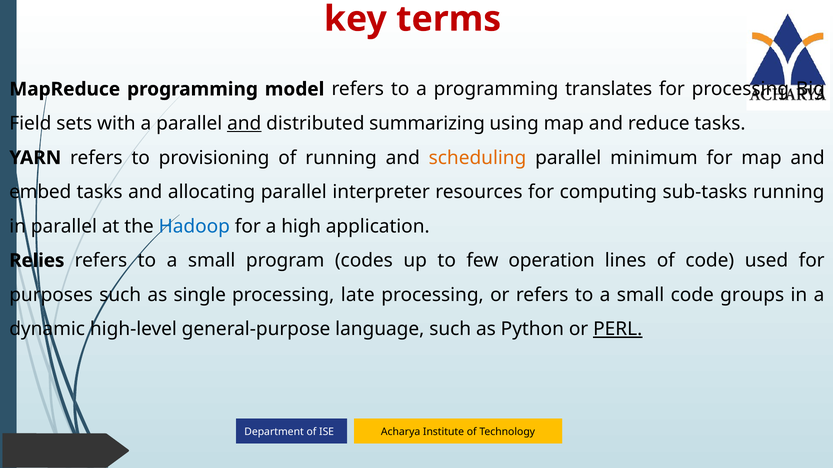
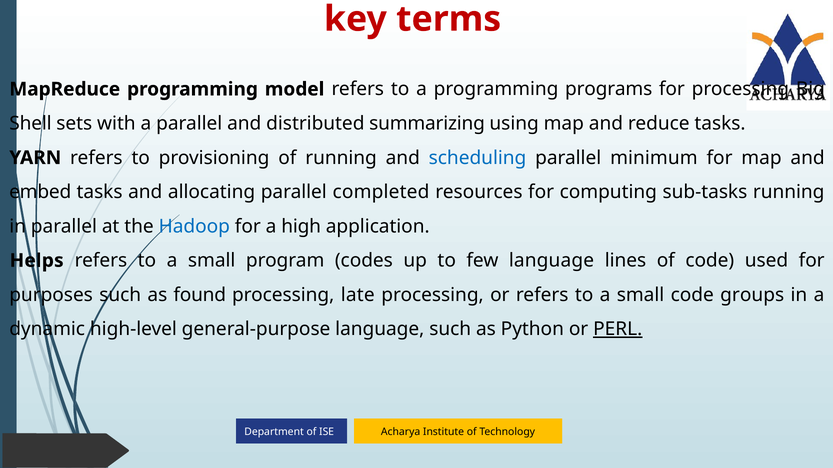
translates: translates -> programs
Field: Field -> Shell
and at (244, 124) underline: present -> none
scheduling colour: orange -> blue
interpreter: interpreter -> completed
Relies: Relies -> Helps
few operation: operation -> language
single: single -> found
